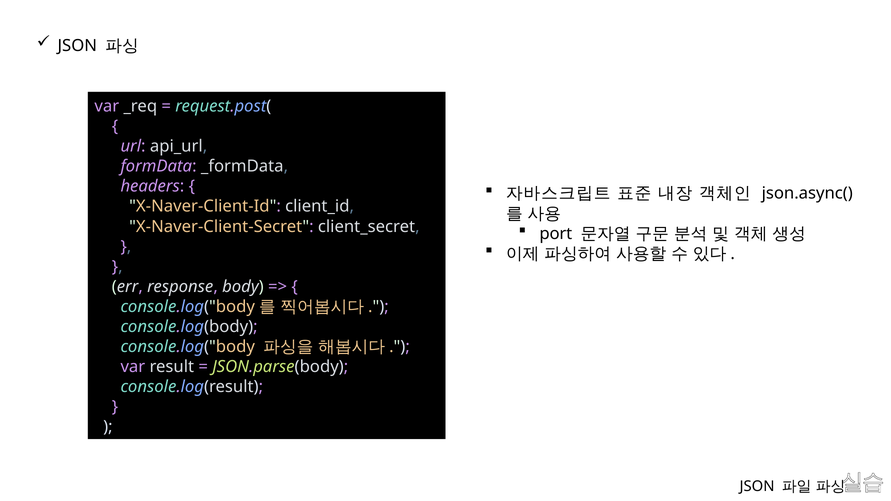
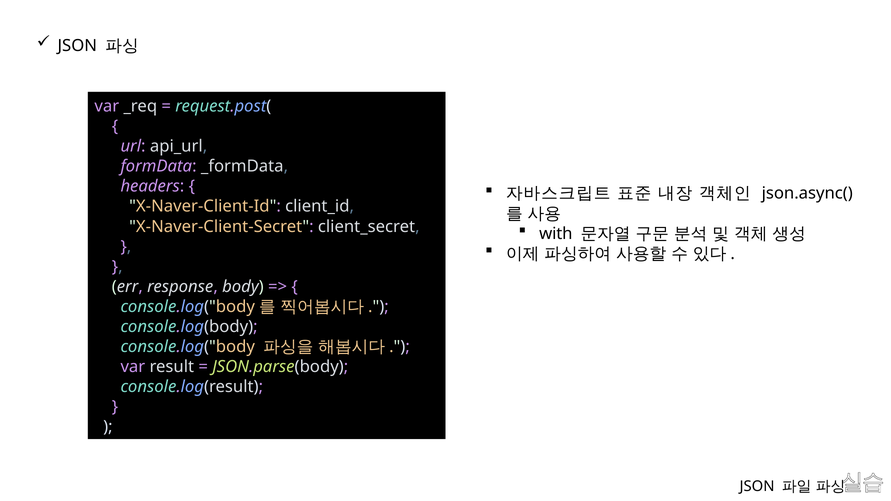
port: port -> with
